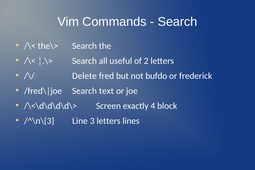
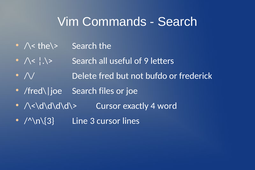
2: 2 -> 9
text: text -> files
/\<\d\d\d\d\> Screen: Screen -> Cursor
block: block -> word
3 letters: letters -> cursor
